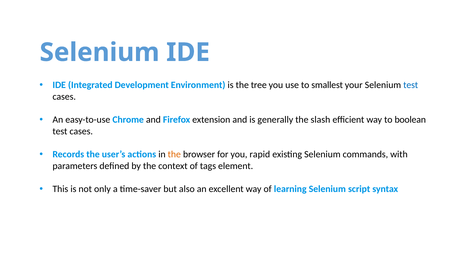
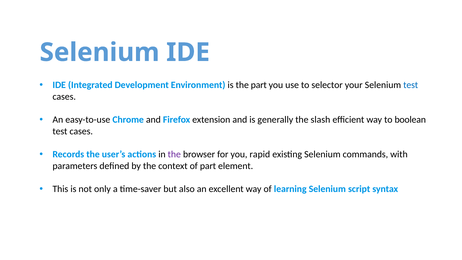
the tree: tree -> part
smallest: smallest -> selector
the at (174, 154) colour: orange -> purple
of tags: tags -> part
